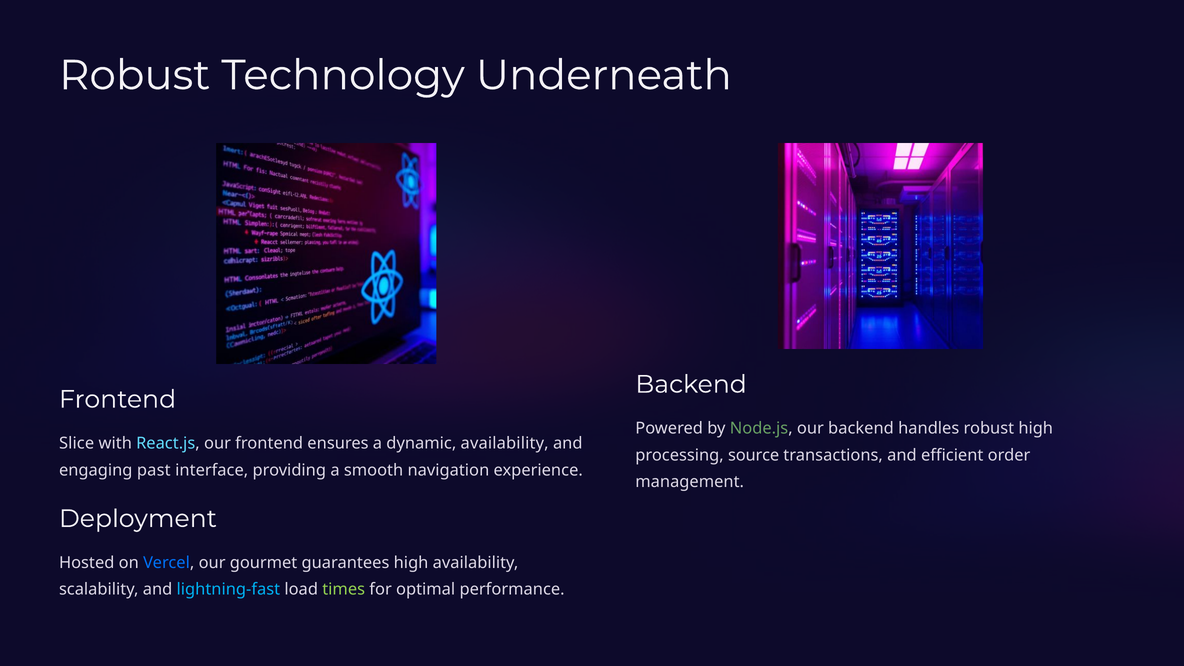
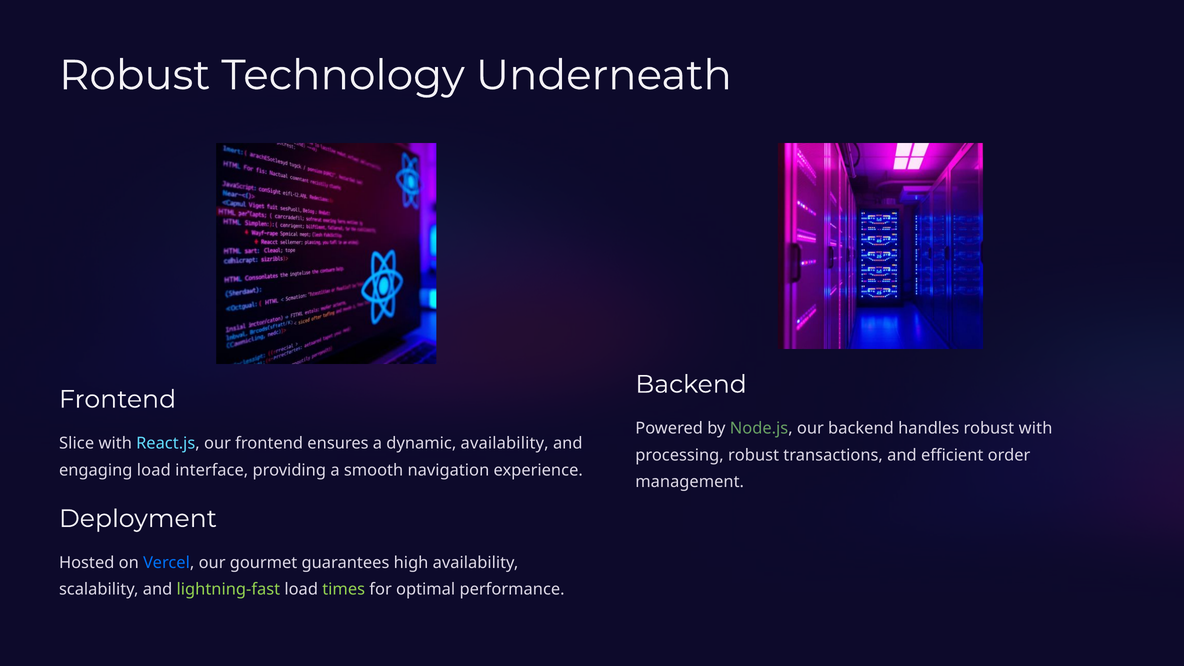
robust high: high -> with
processing source: source -> robust
engaging past: past -> load
lightning-fast colour: light blue -> light green
